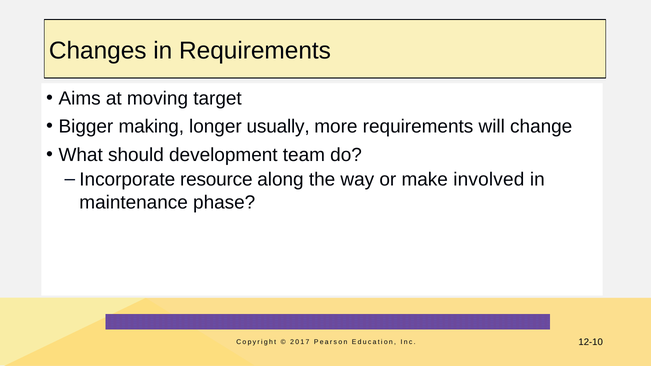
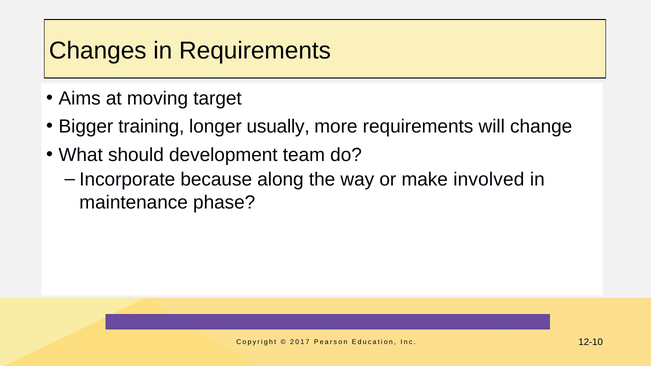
making: making -> training
resource: resource -> because
